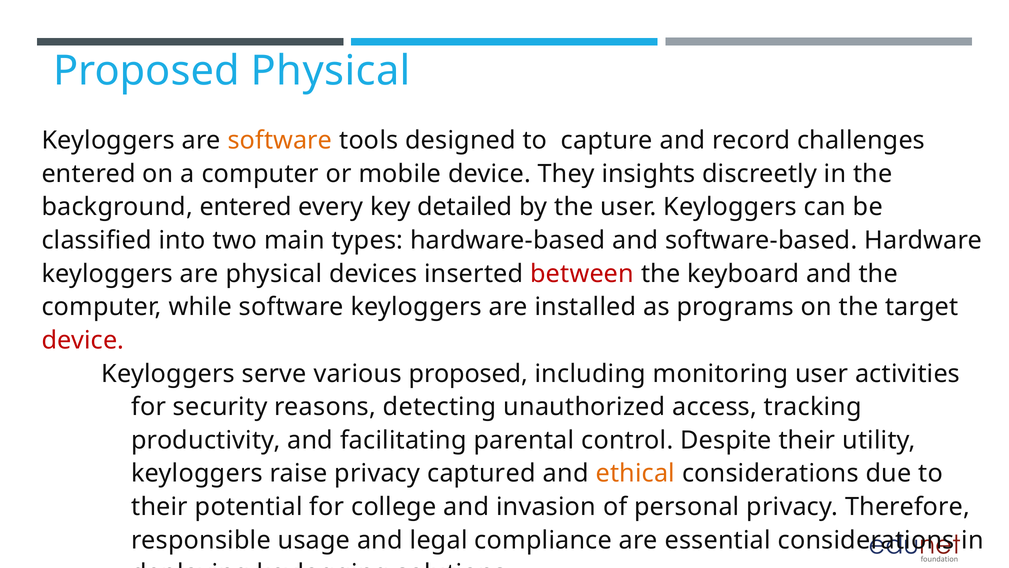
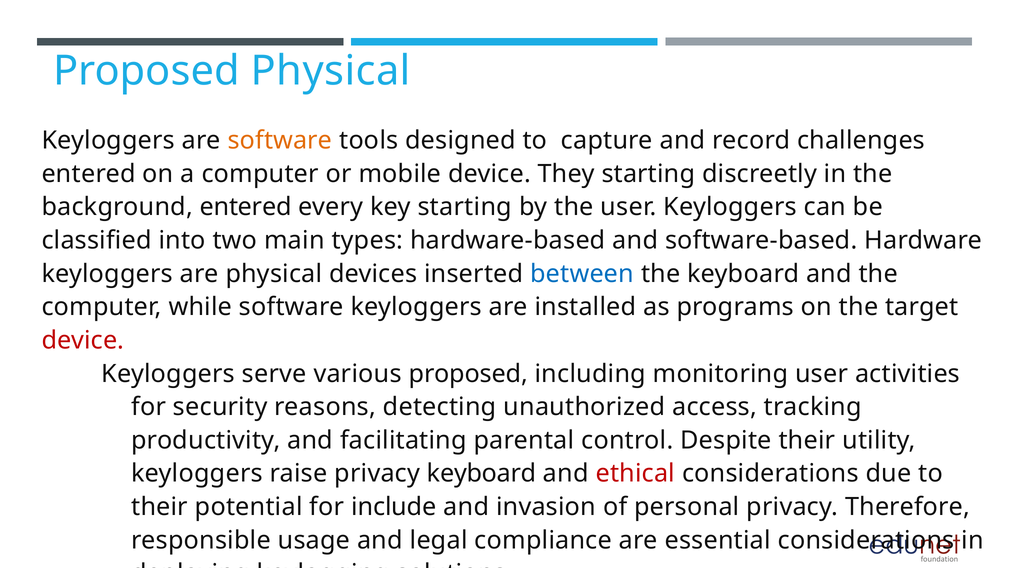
They insights: insights -> starting
key detailed: detailed -> starting
between colour: red -> blue
privacy captured: captured -> keyboard
ethical colour: orange -> red
college: college -> include
